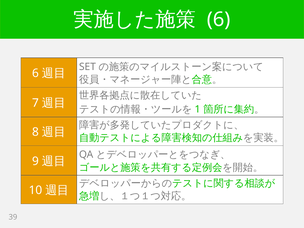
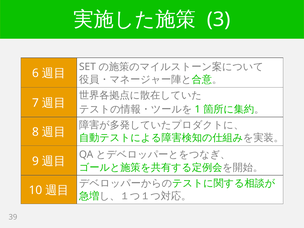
6 at (219, 20): 6 -> 3
